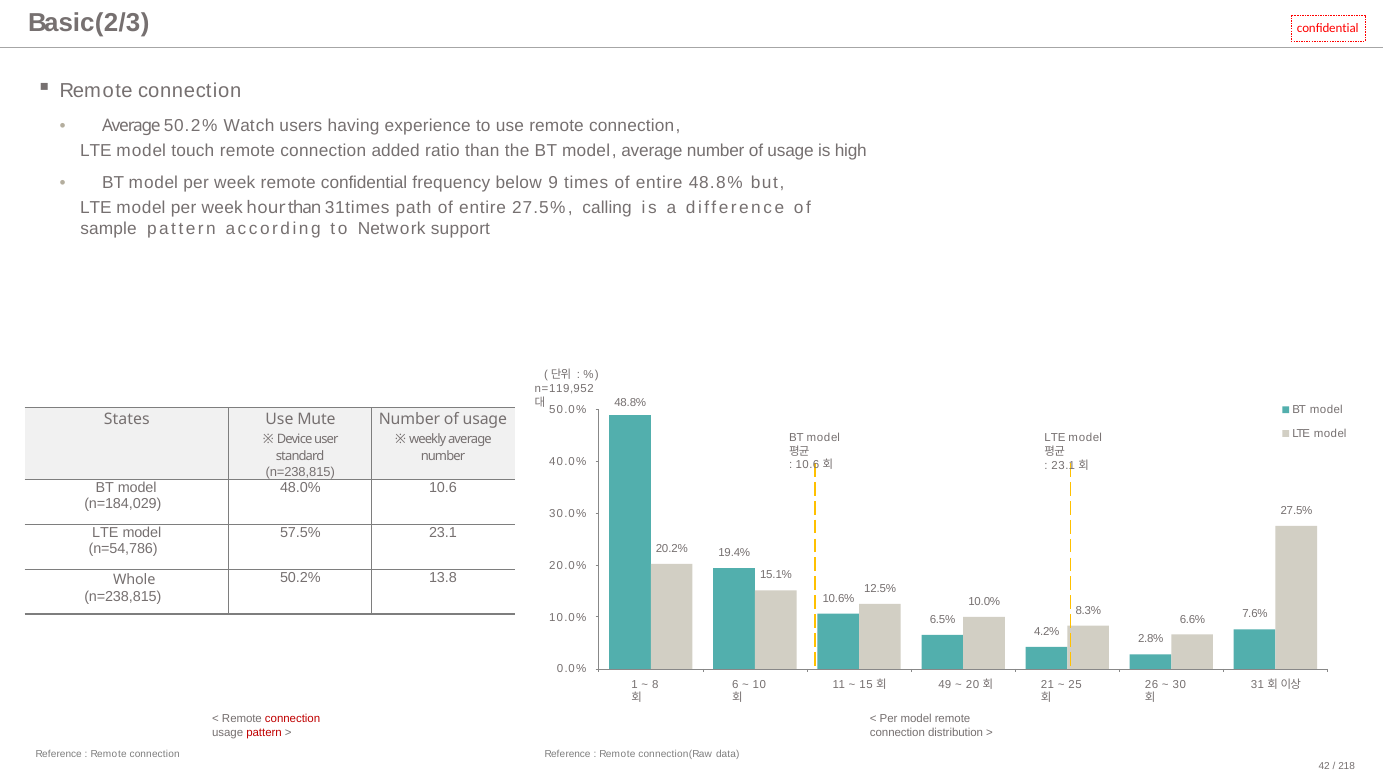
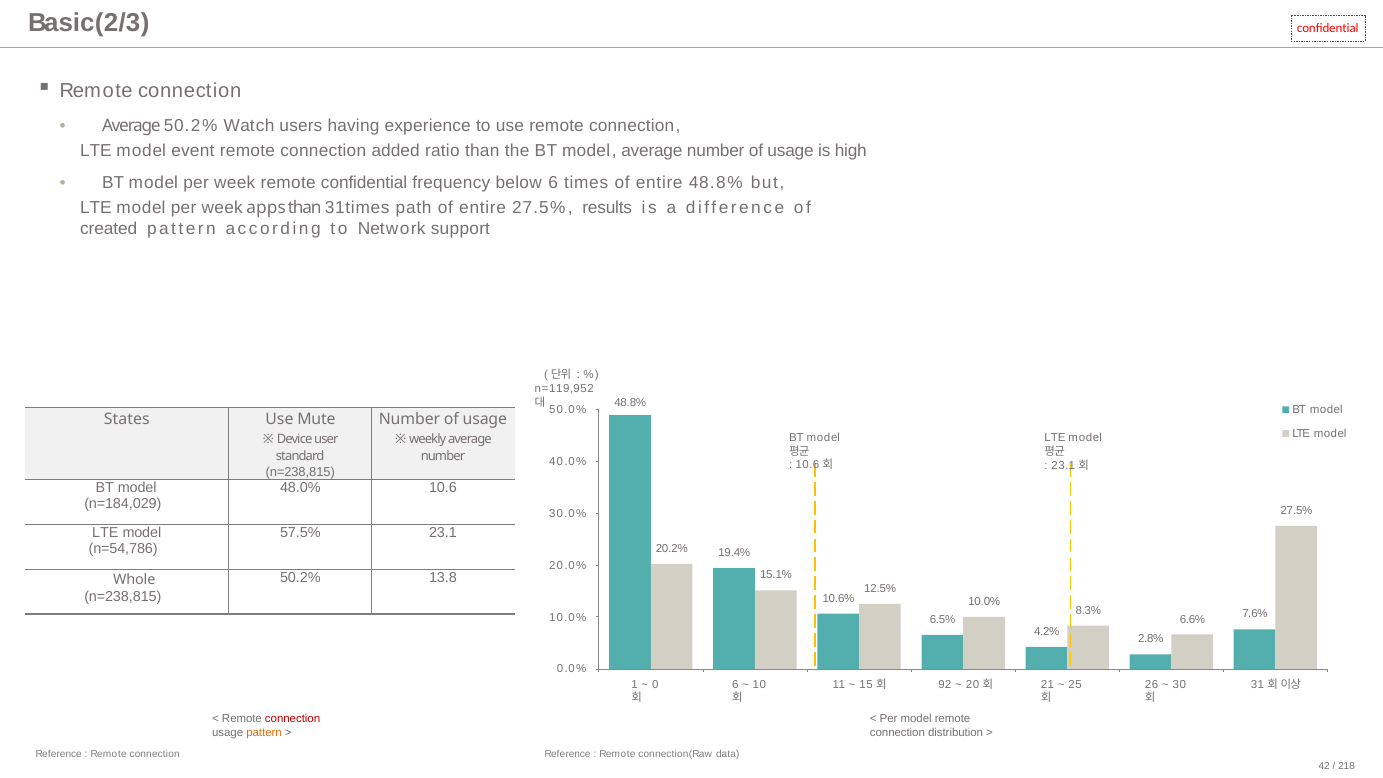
touch: touch -> event
below 9: 9 -> 6
hour: hour -> apps
calling: calling -> results
sample: sample -> created
8: 8 -> 0
49: 49 -> 92
pattern at (264, 732) colour: red -> orange
